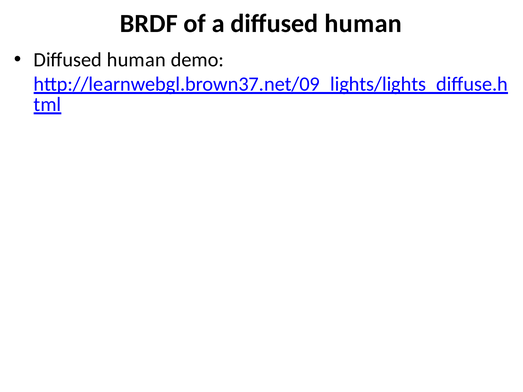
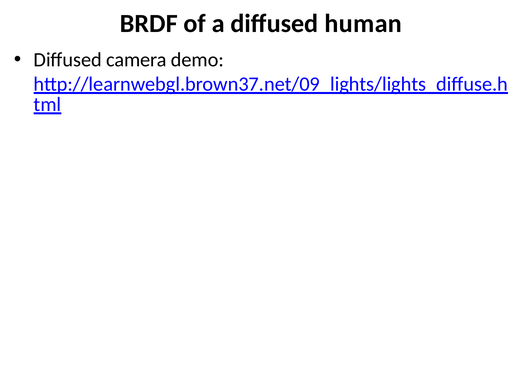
human at (136, 60): human -> camera
